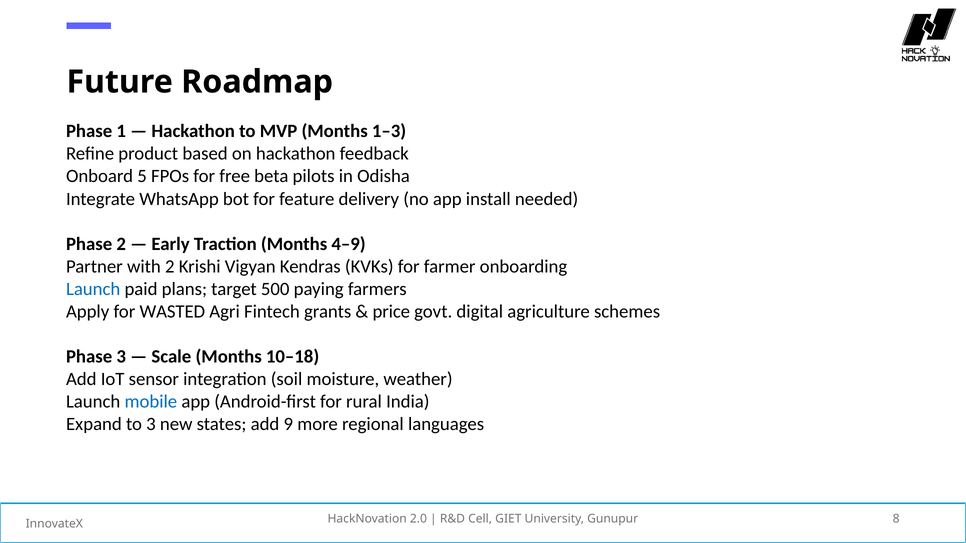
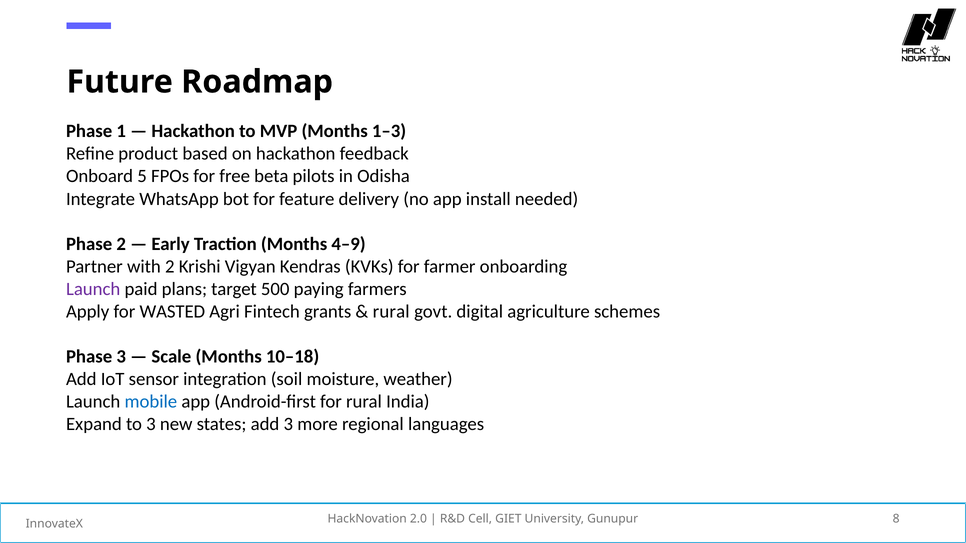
Launch at (93, 289) colour: blue -> purple
price at (391, 312): price -> rural
add 9: 9 -> 3
